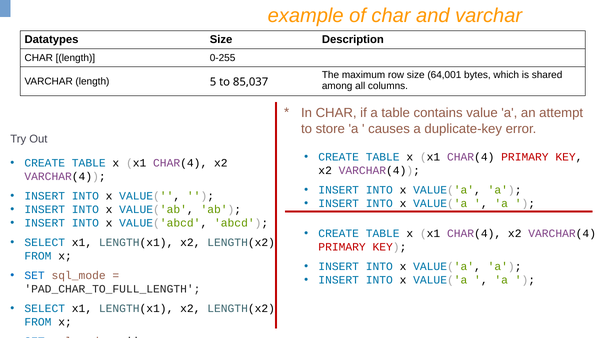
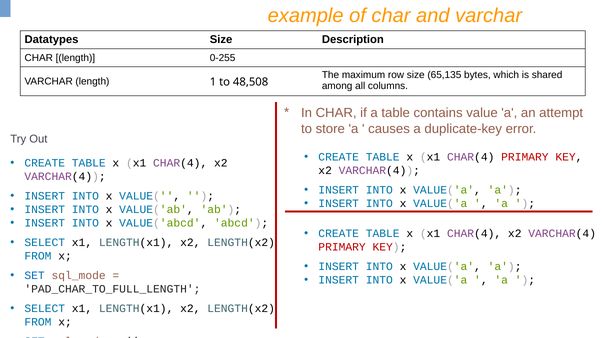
64,001: 64,001 -> 65,135
5: 5 -> 1
85,037: 85,037 -> 48,508
